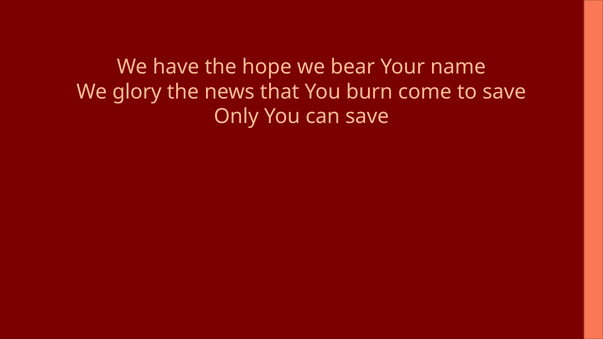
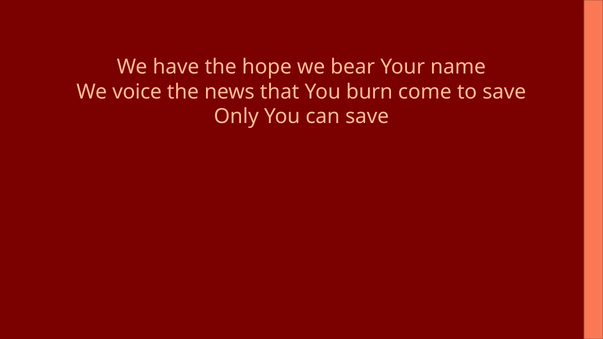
glory: glory -> voice
